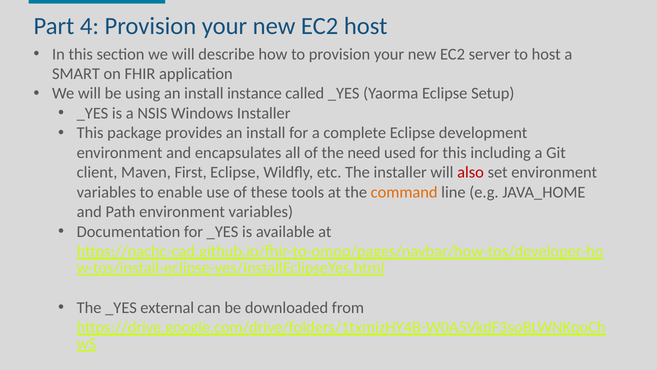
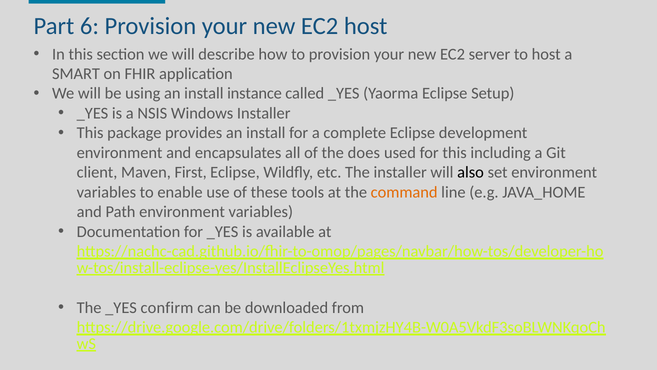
4: 4 -> 6
need: need -> does
also colour: red -> black
external: external -> confirm
